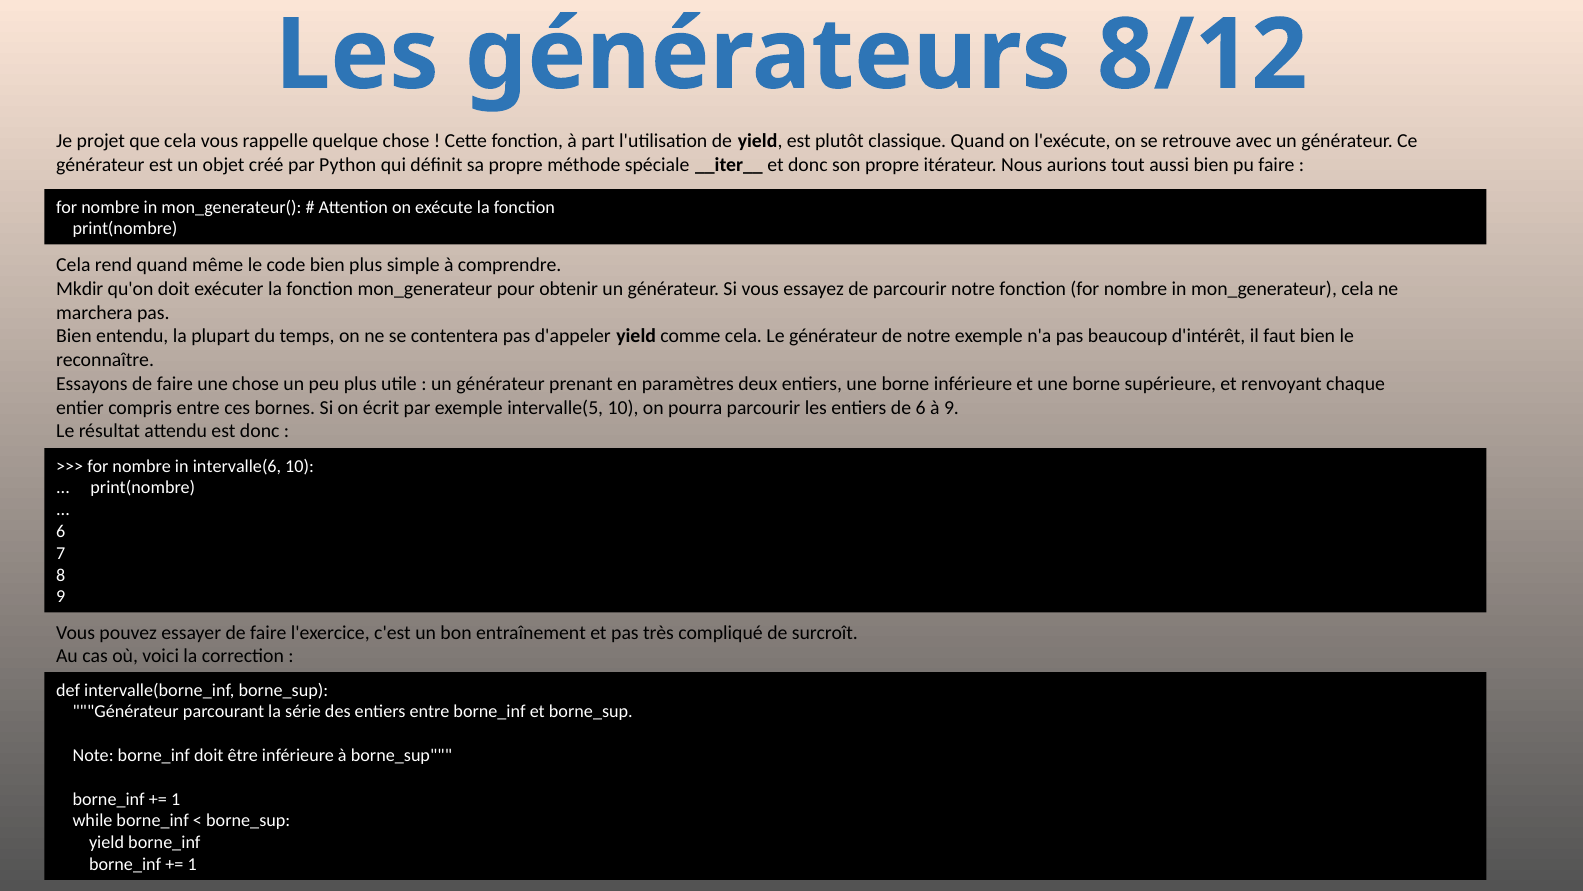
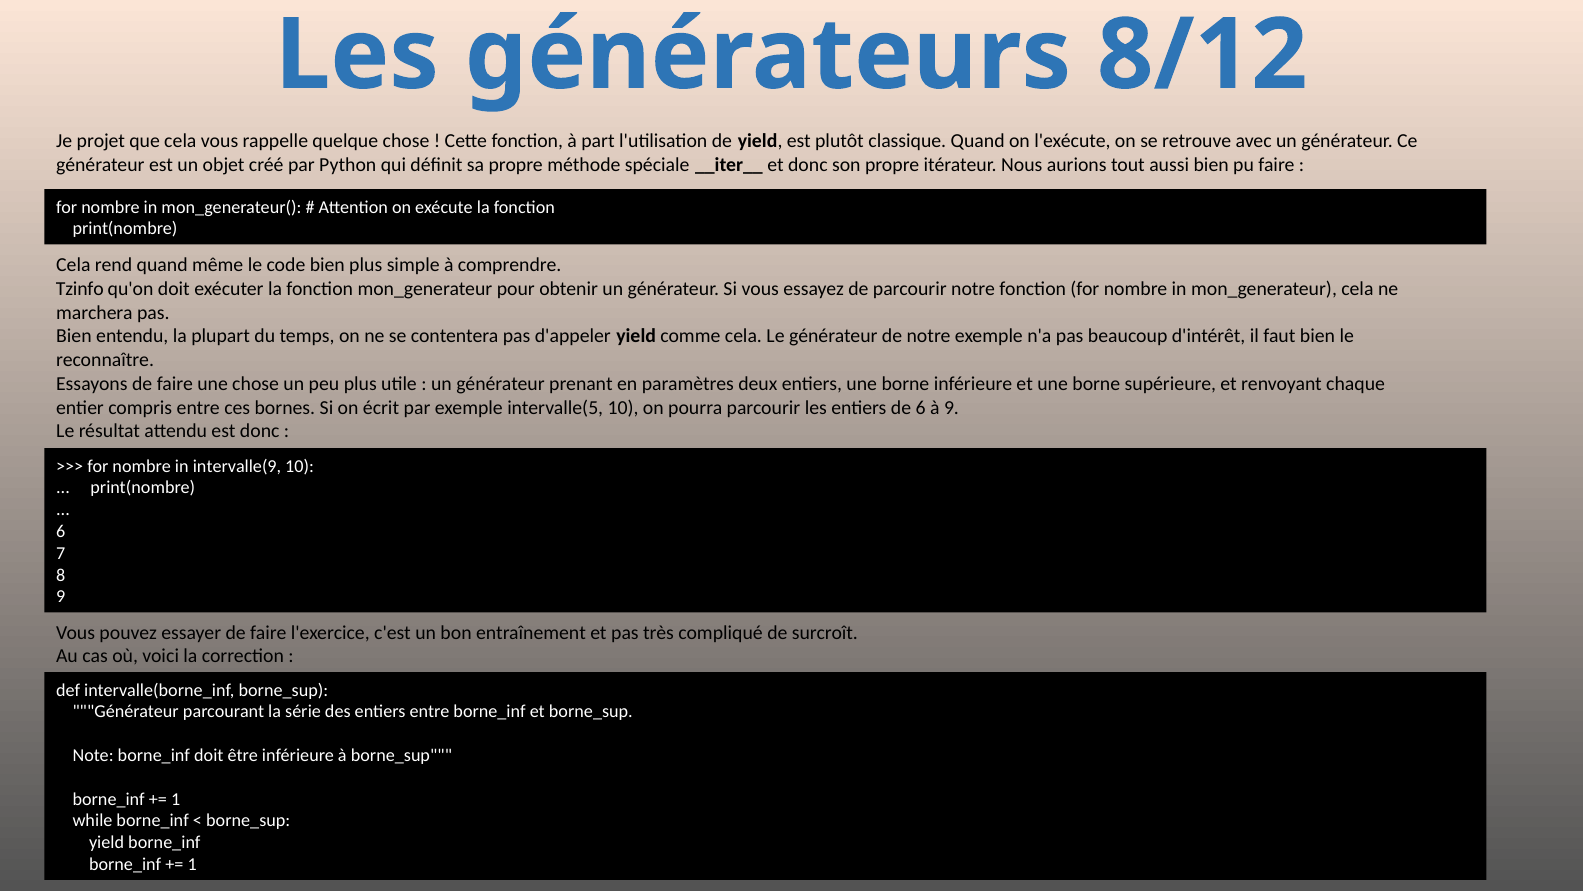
Mkdir: Mkdir -> Tzinfo
intervalle(6: intervalle(6 -> intervalle(9
